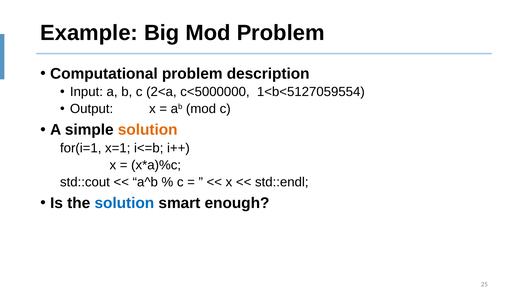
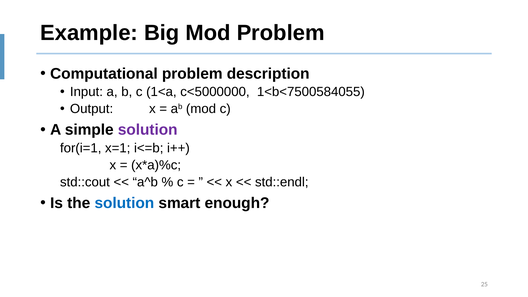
2<a: 2<a -> 1<a
1<b<5127059554: 1<b<5127059554 -> 1<b<7500584055
solution at (148, 130) colour: orange -> purple
